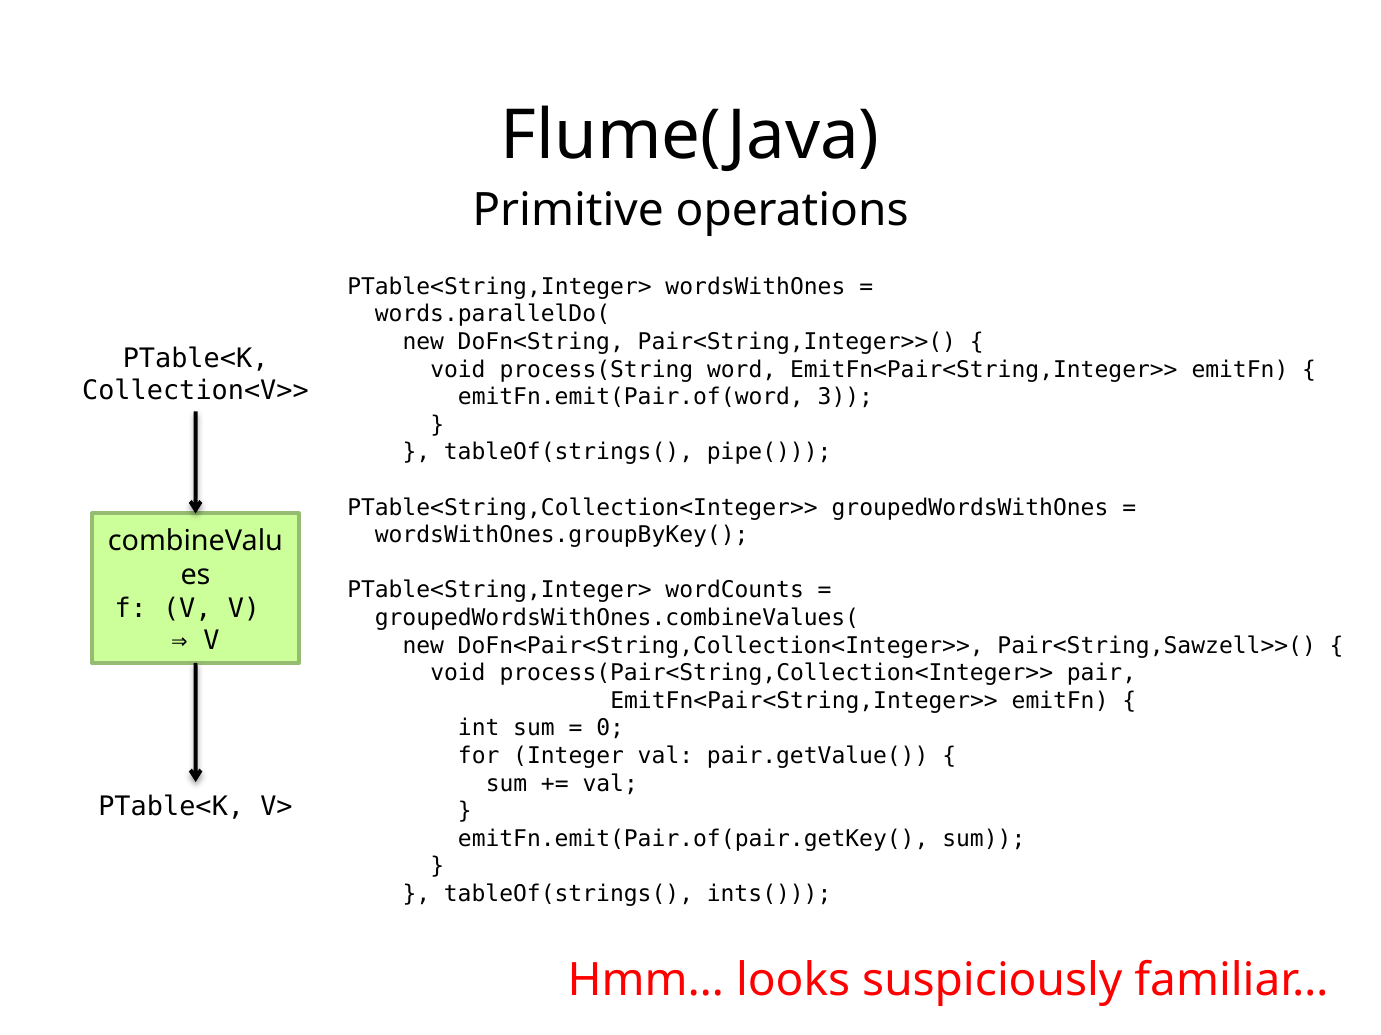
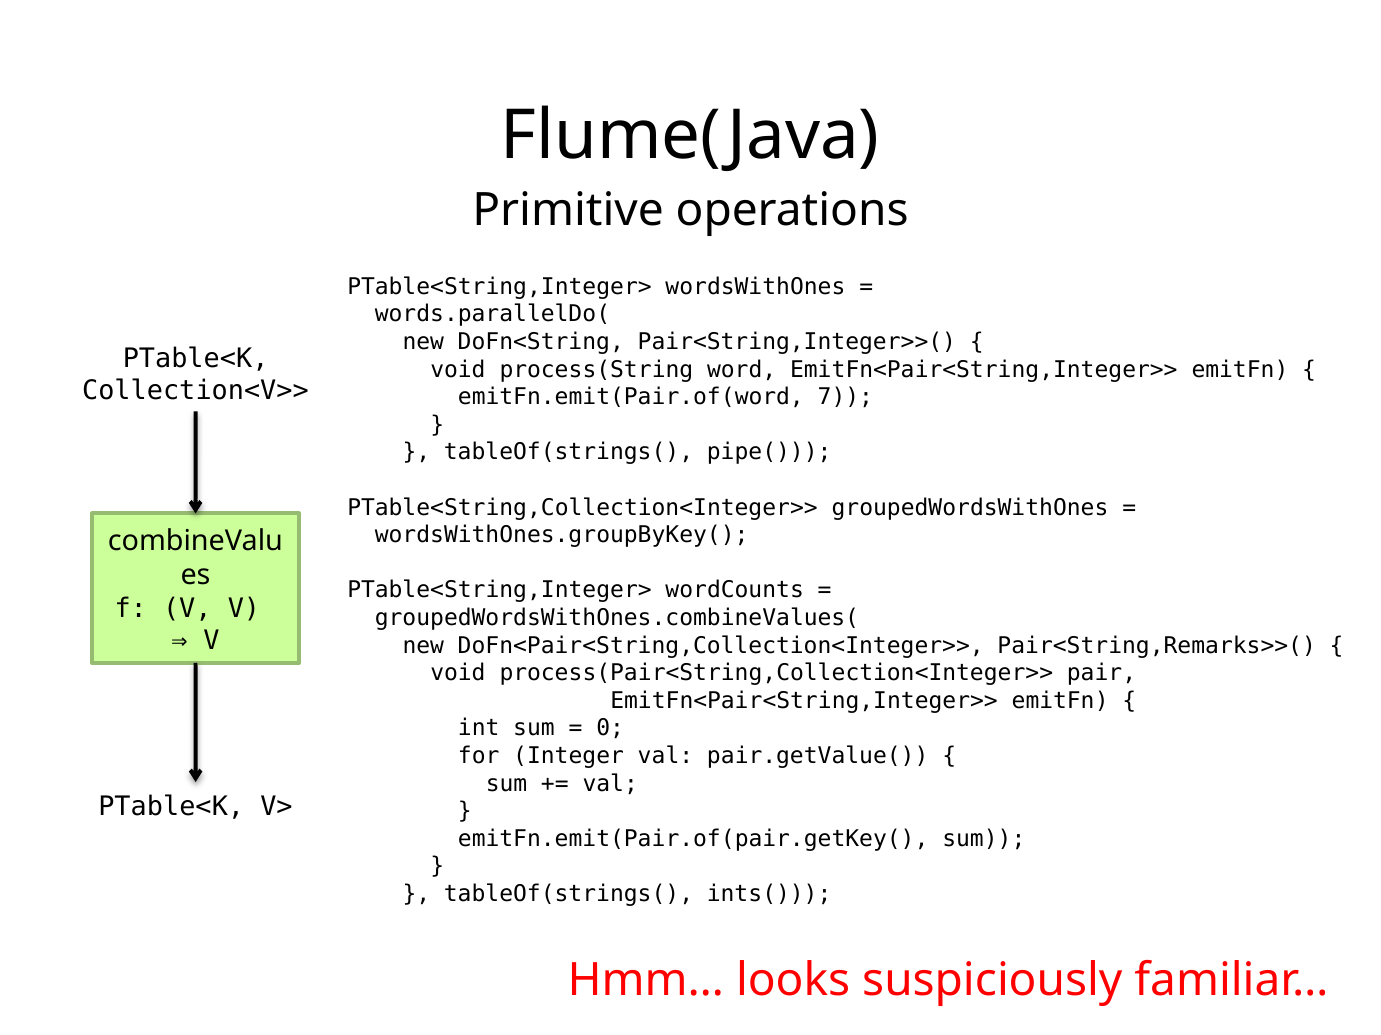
3: 3 -> 7
Pair<String,Sawzell>>(: Pair<String,Sawzell>>( -> Pair<String,Remarks>>(
